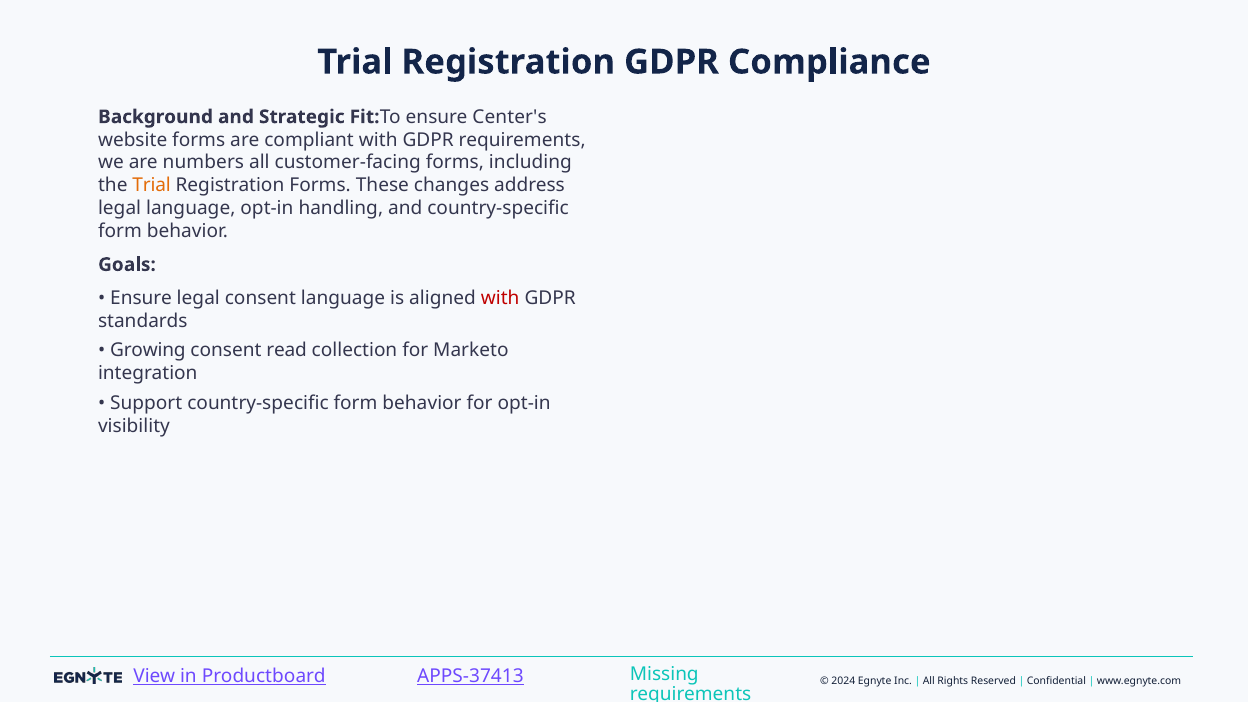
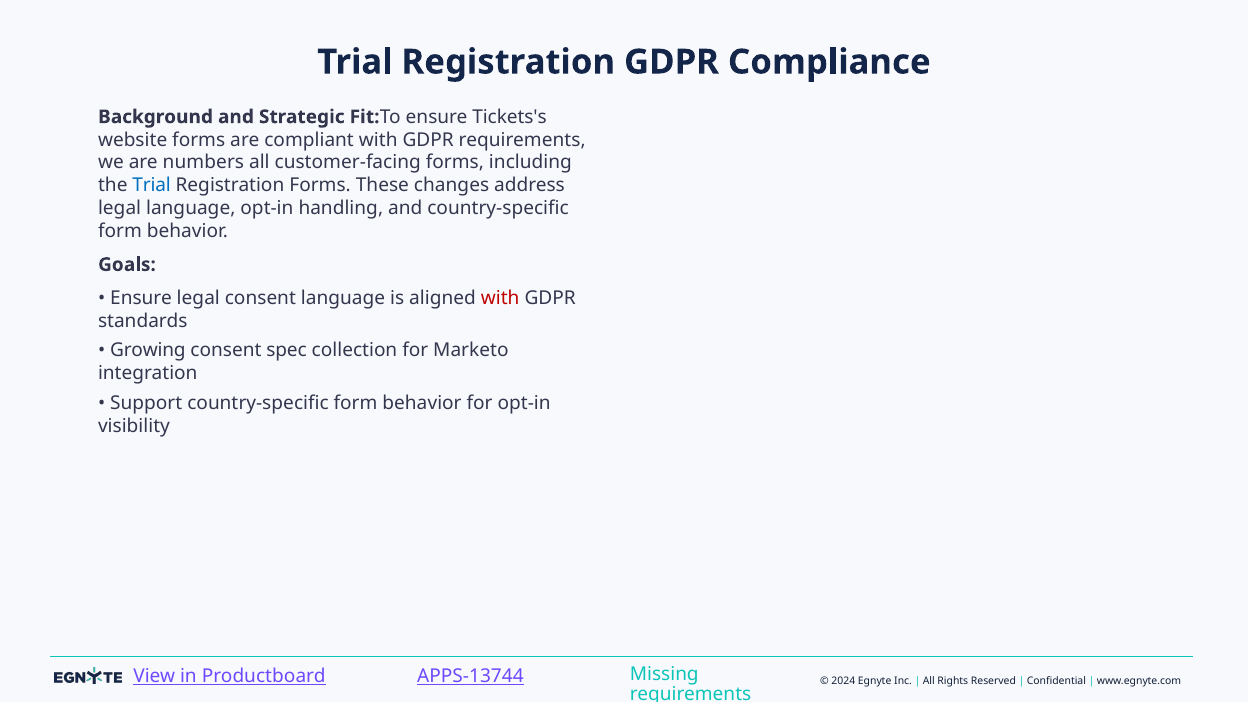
Center's: Center's -> Tickets's
Trial at (152, 186) colour: orange -> blue
read: read -> spec
APPS-37413: APPS-37413 -> APPS-13744
